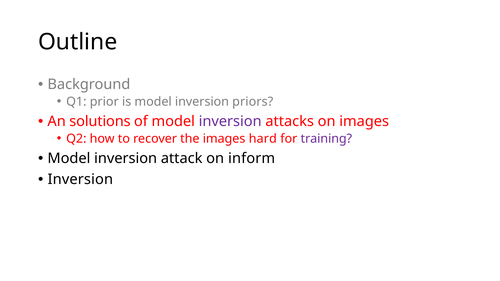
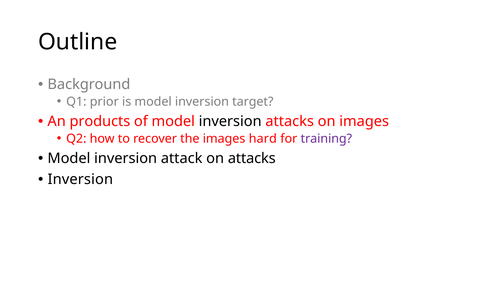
priors: priors -> target
solutions: solutions -> products
inversion at (230, 122) colour: purple -> black
on inform: inform -> attacks
